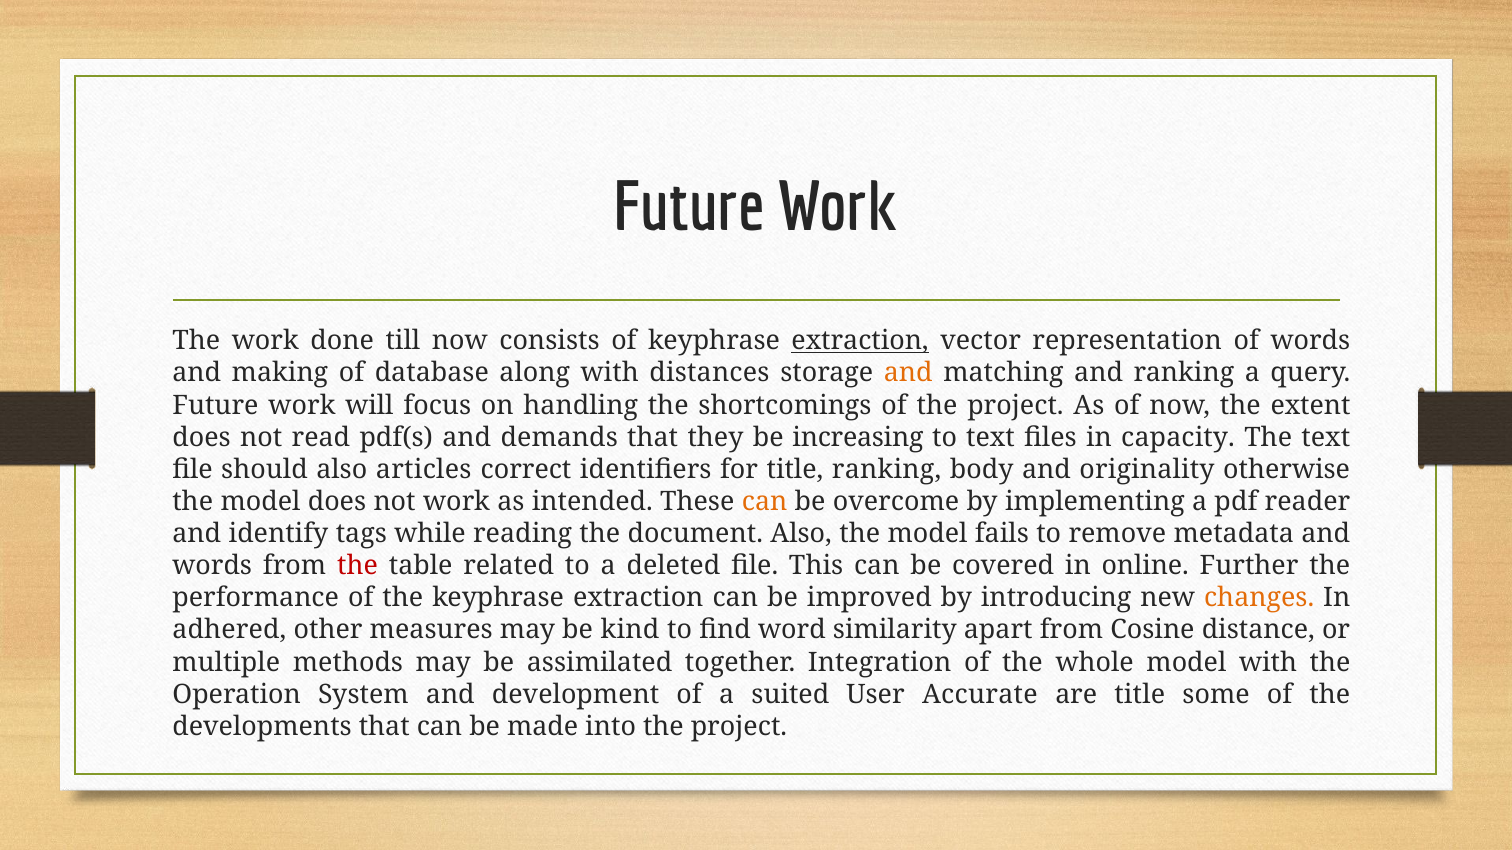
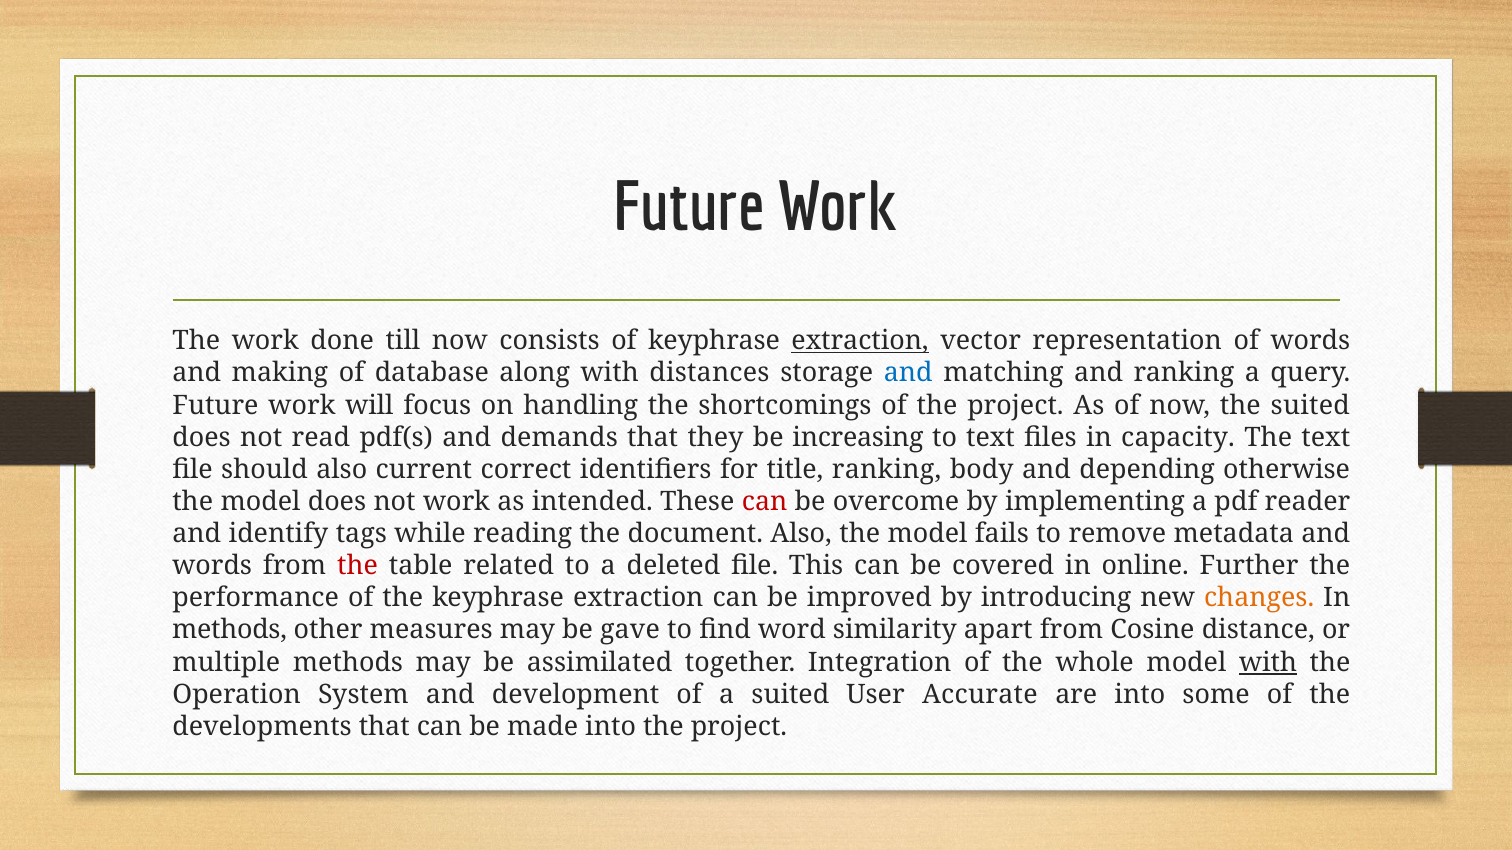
and at (908, 373) colour: orange -> blue
the extent: extent -> suited
articles: articles -> current
originality: originality -> depending
can at (765, 502) colour: orange -> red
adhered at (229, 630): adhered -> methods
kind: kind -> gave
with at (1268, 663) underline: none -> present
are title: title -> into
